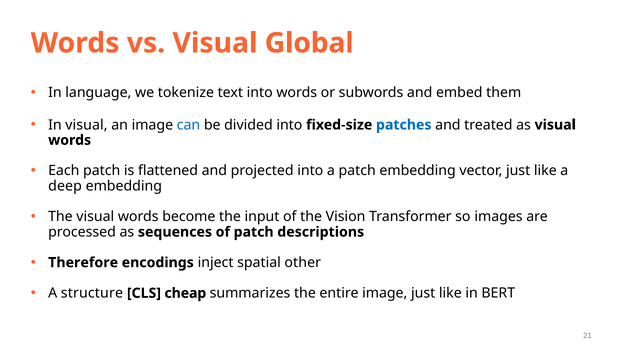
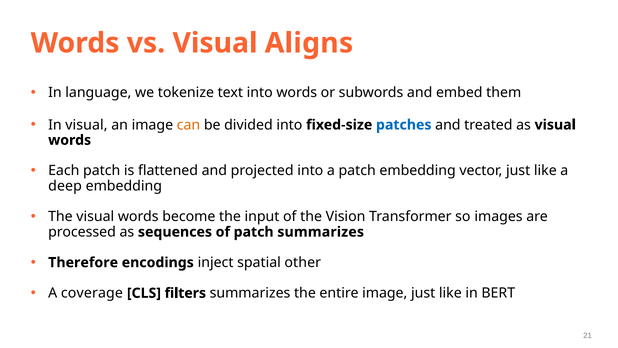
Global: Global -> Aligns
can colour: blue -> orange
patch descriptions: descriptions -> summarizes
structure: structure -> coverage
cheap: cheap -> filters
